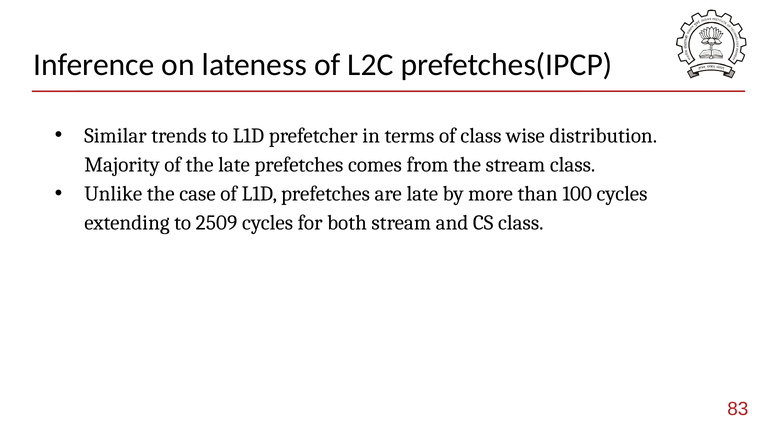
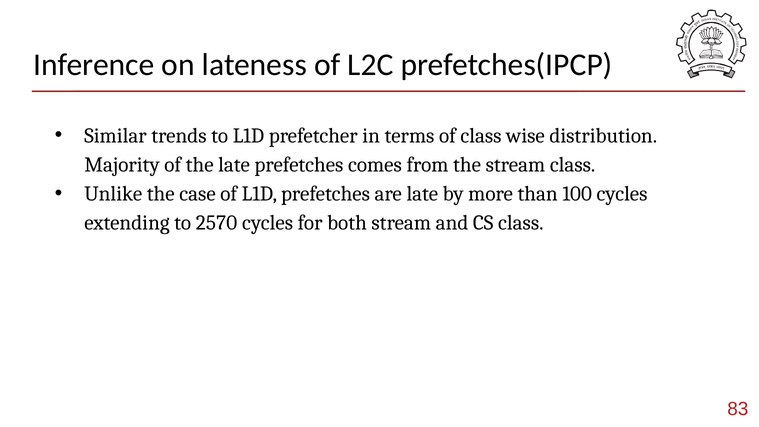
2509: 2509 -> 2570
